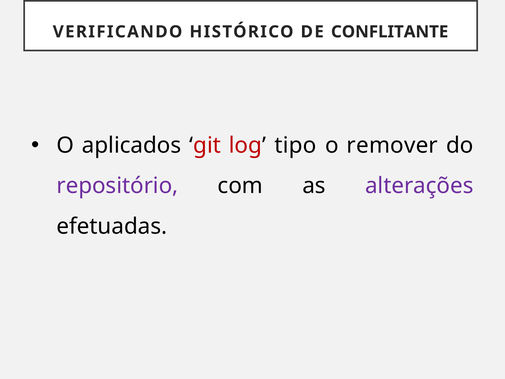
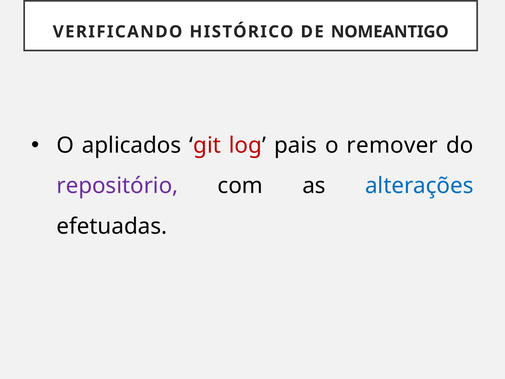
CONFLITANTE: CONFLITANTE -> NOMEANTIGO
tipo: tipo -> pais
alterações colour: purple -> blue
